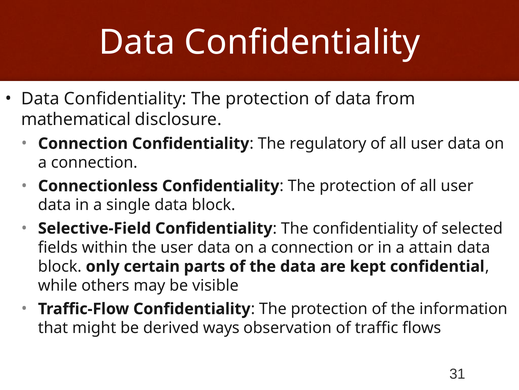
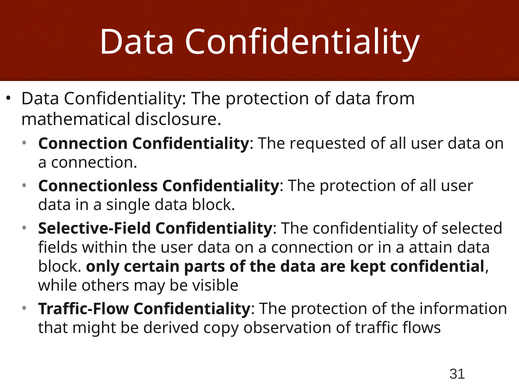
regulatory: regulatory -> requested
ways: ways -> copy
